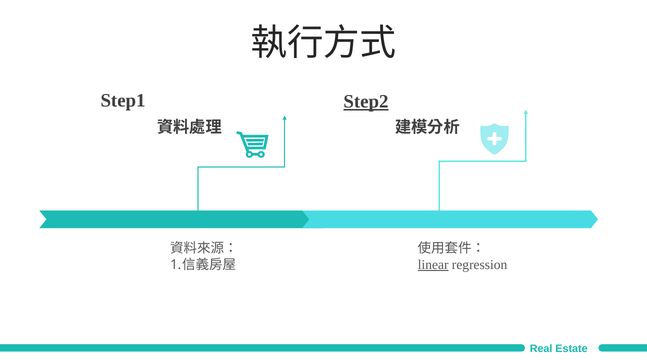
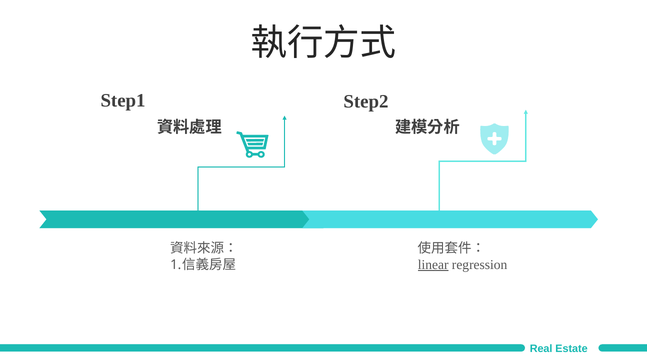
Step2 underline: present -> none
